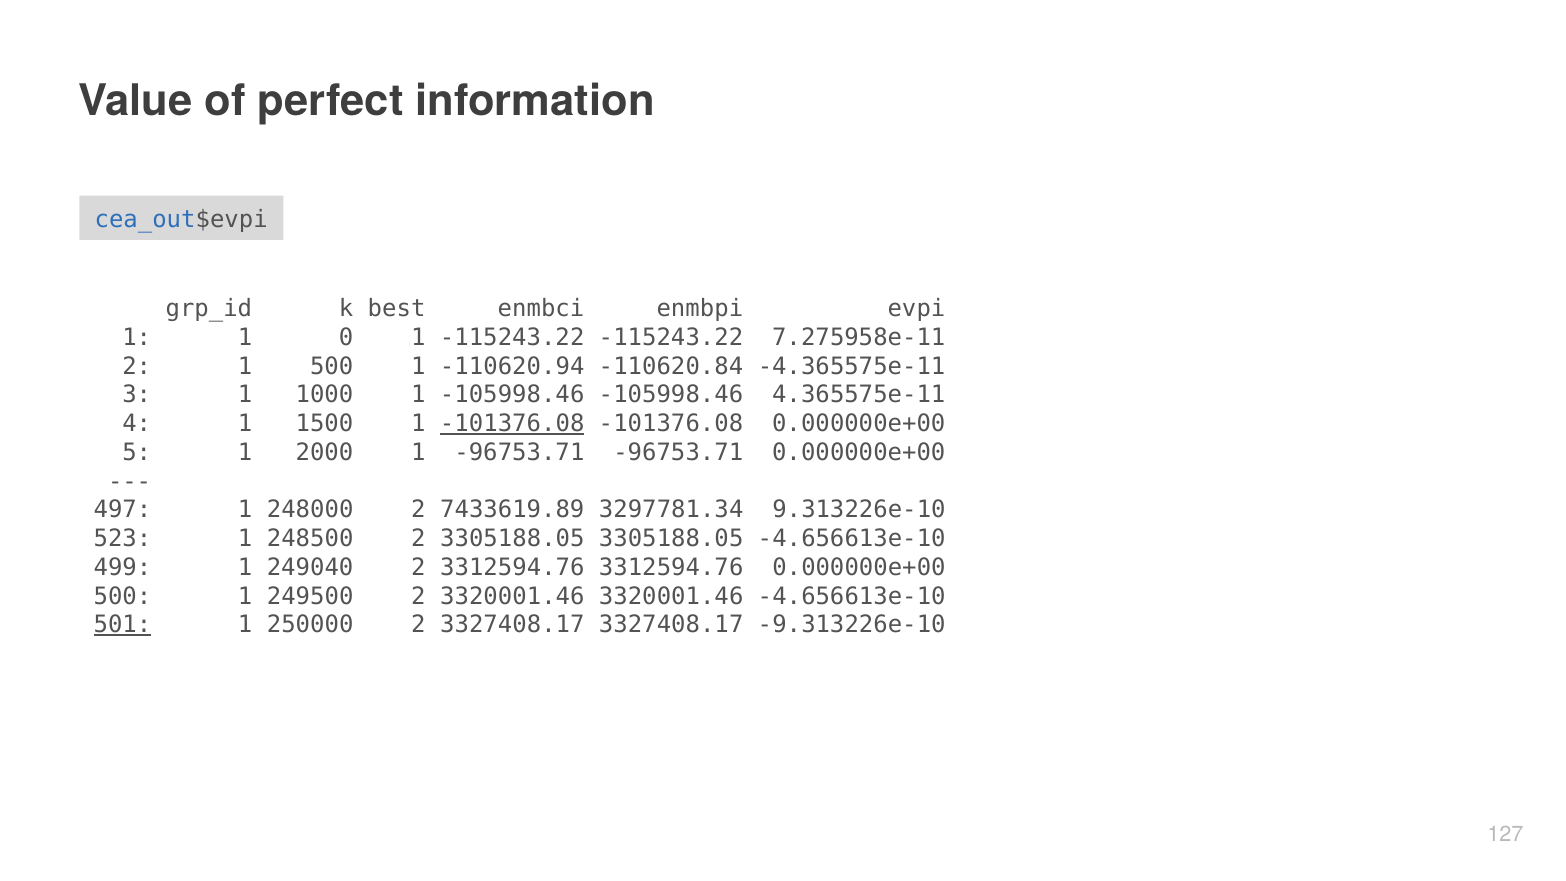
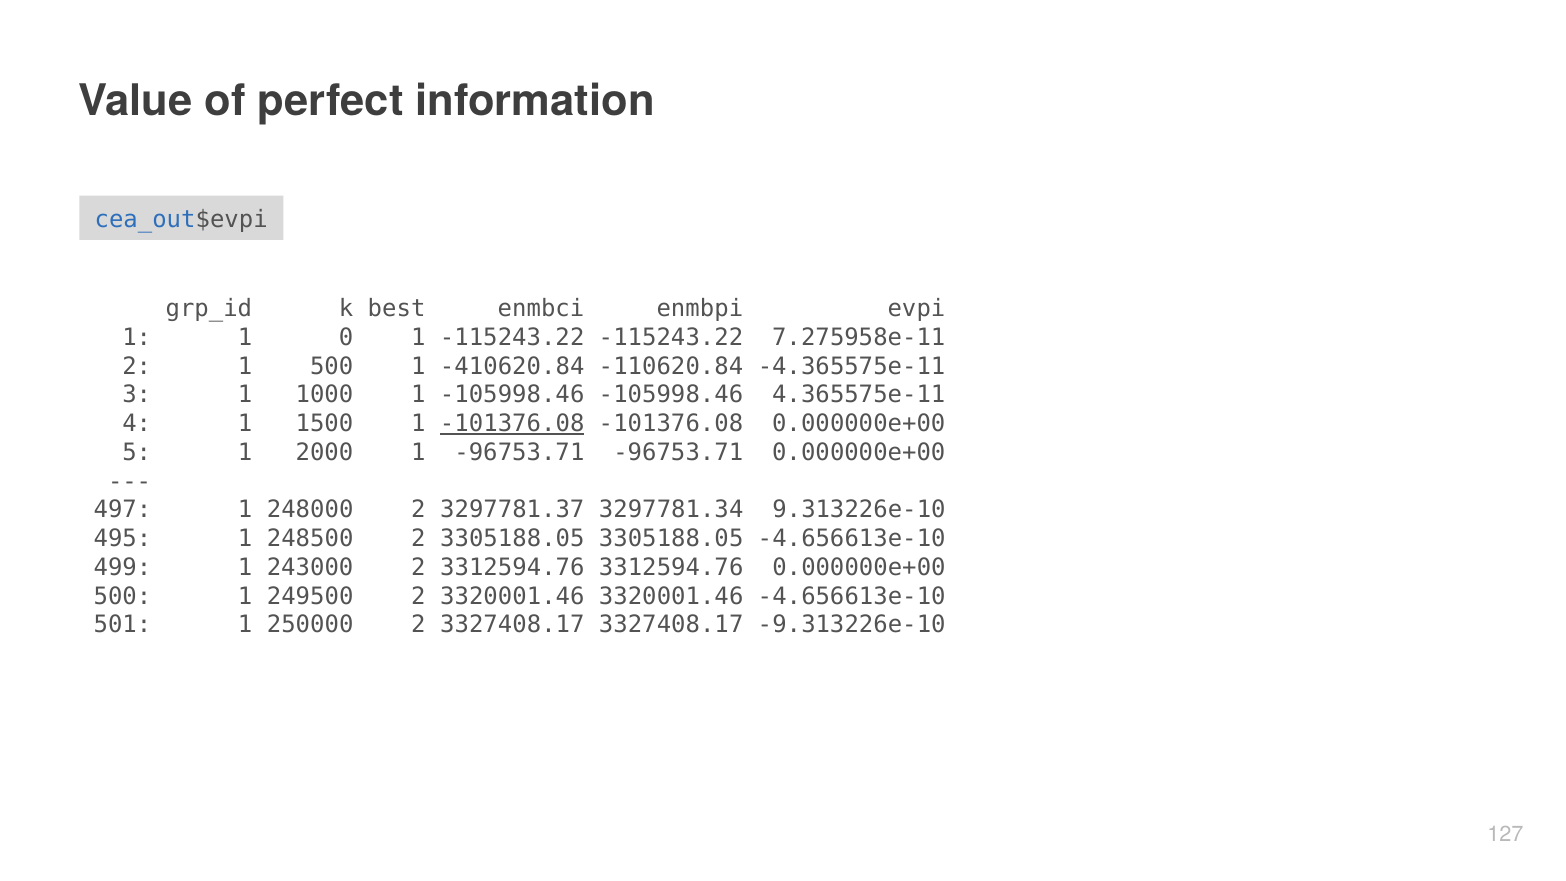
-110620.94: -110620.94 -> -410620.84
7433619.89: 7433619.89 -> 3297781.37
523: 523 -> 495
249040: 249040 -> 243000
501 underline: present -> none
